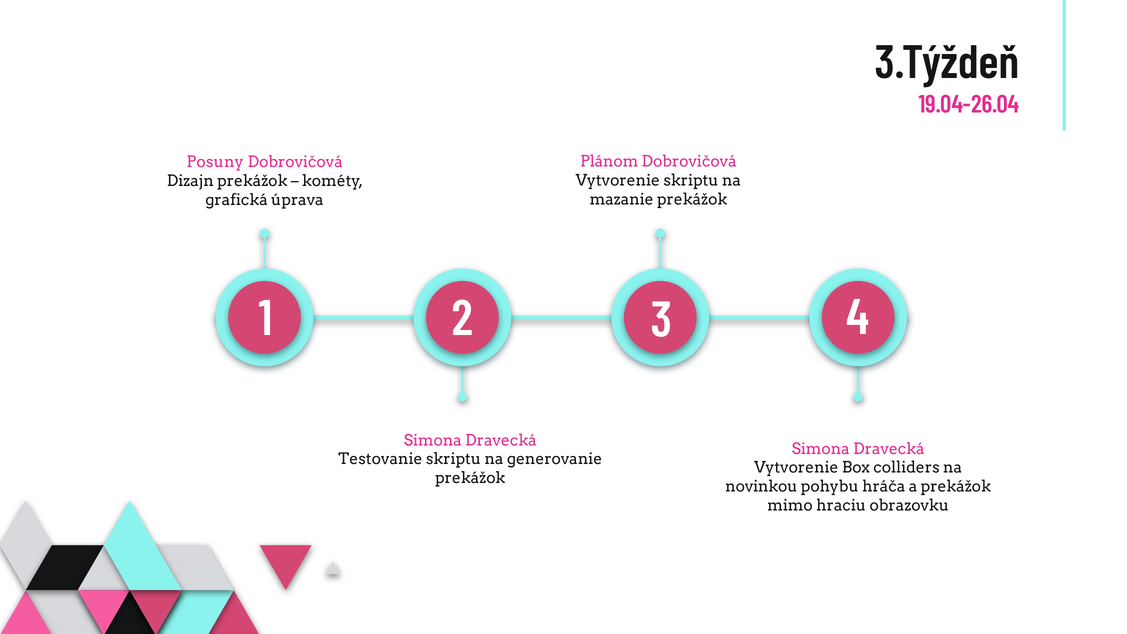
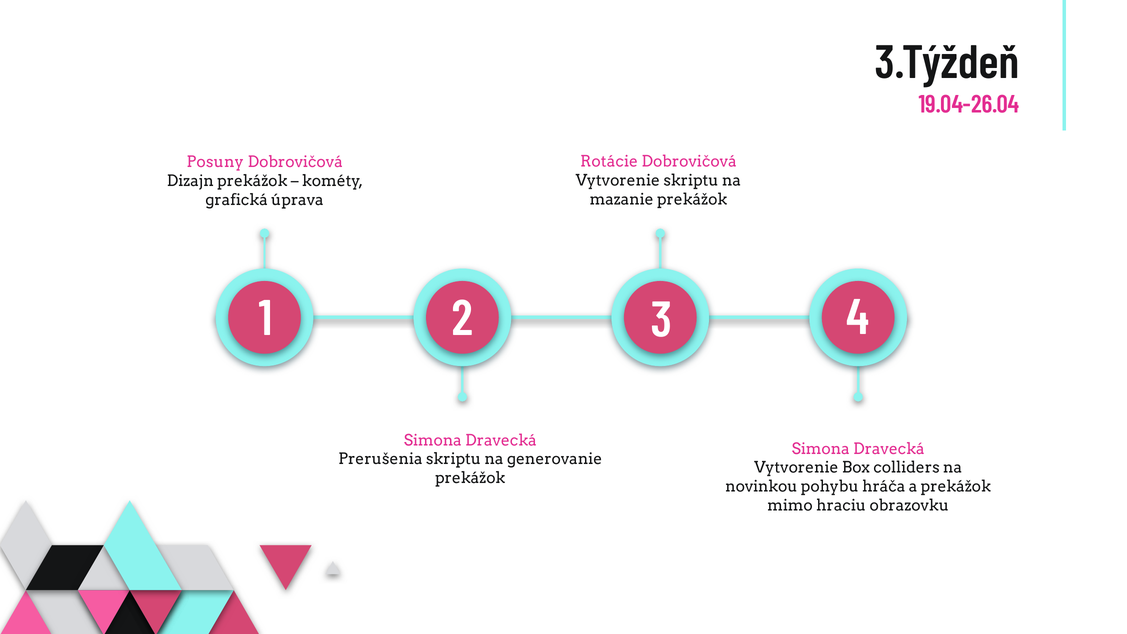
Plánom: Plánom -> Rotácie
Testovanie: Testovanie -> Prerušenia
